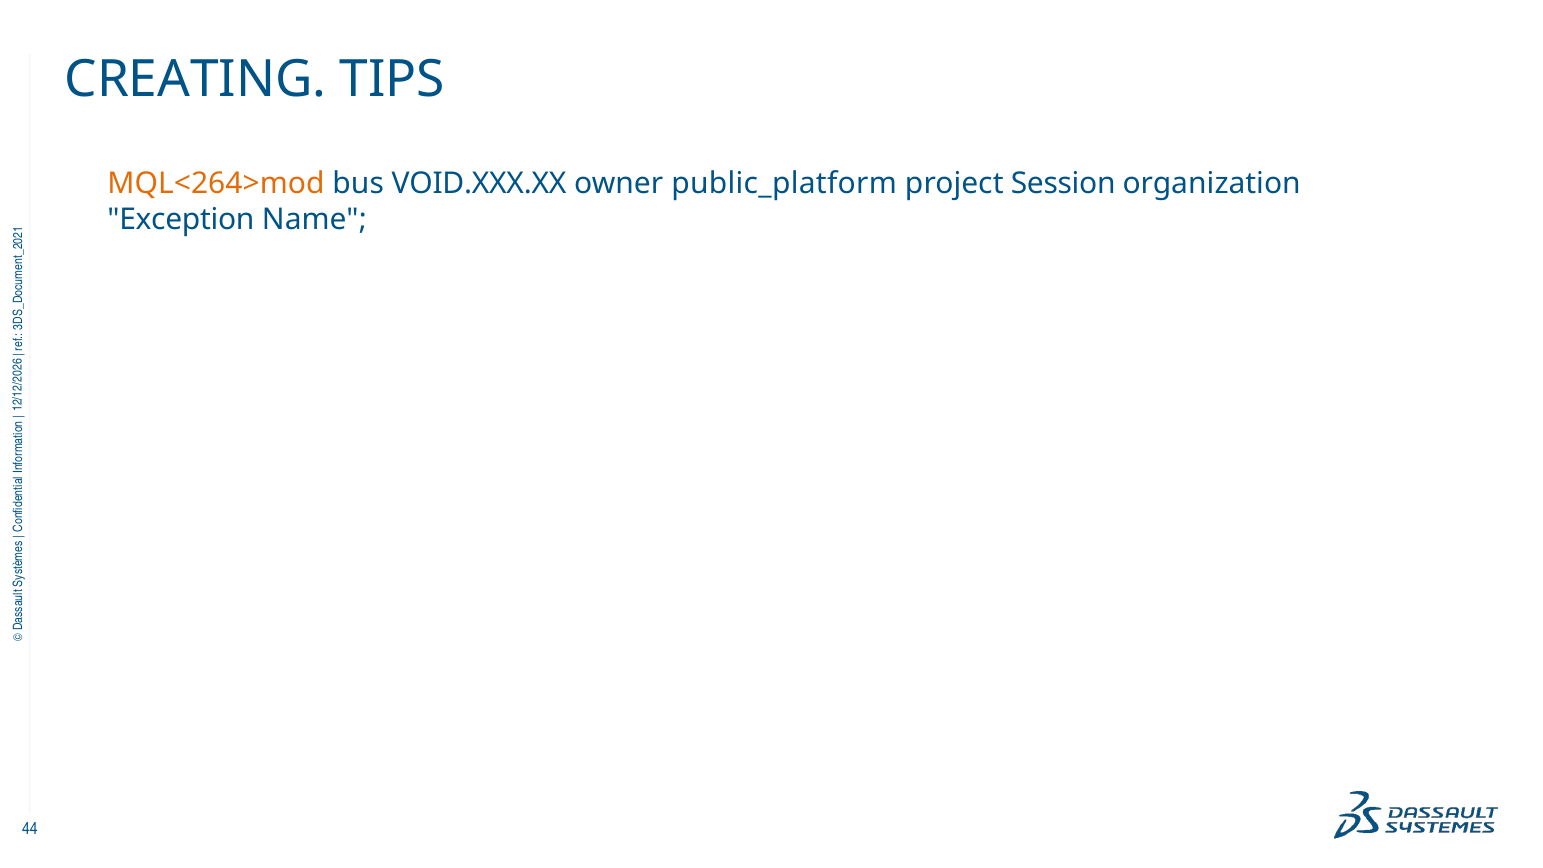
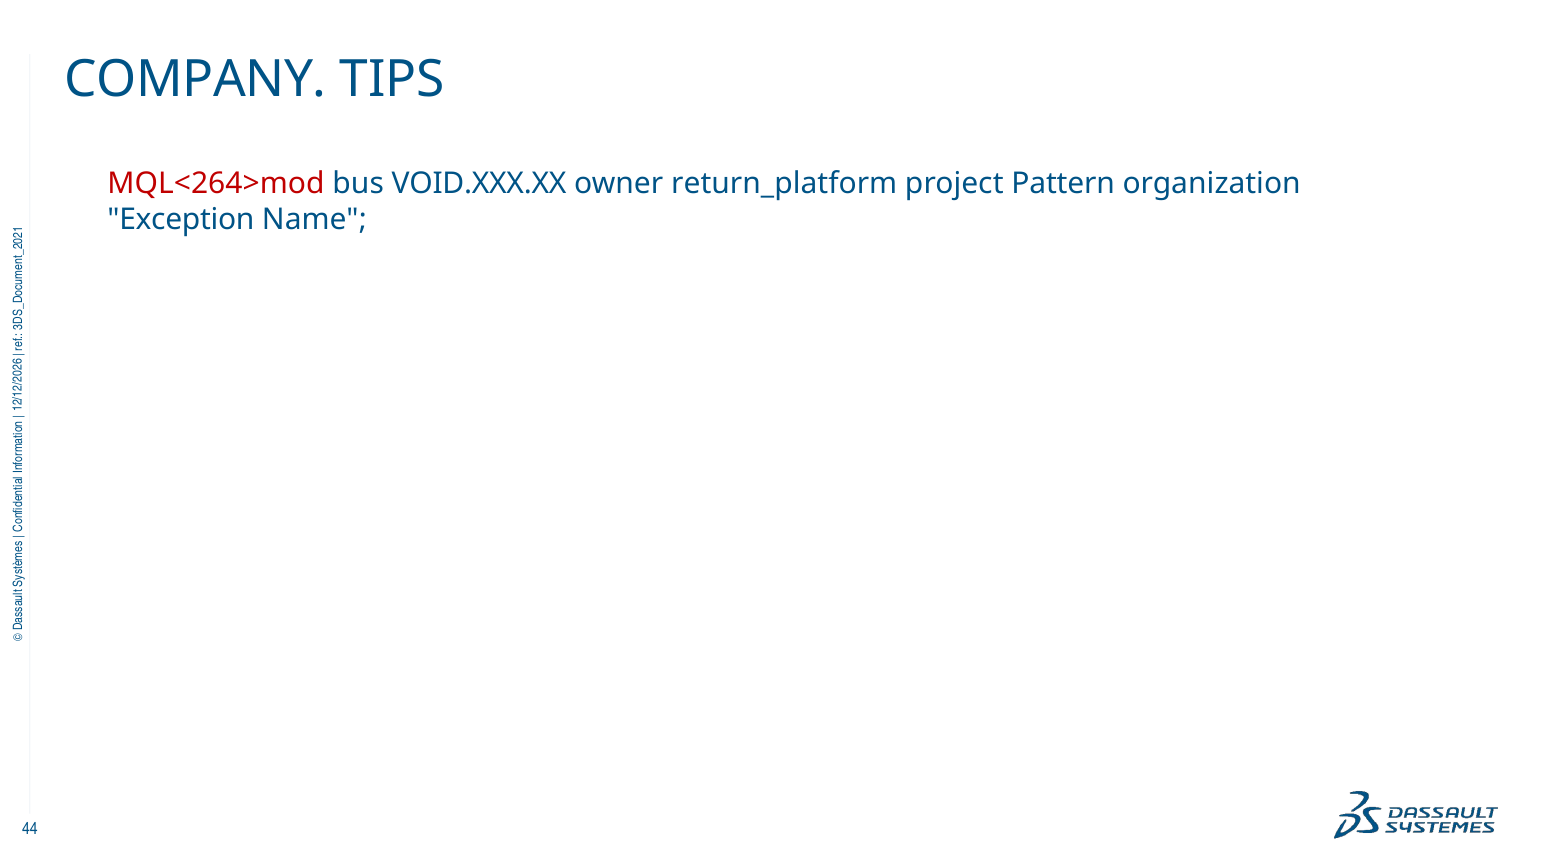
CREATING: CREATING -> COMPANY
MQL<264>mod colour: orange -> red
public_platform: public_platform -> return_platform
Session: Session -> Pattern
